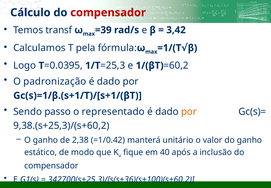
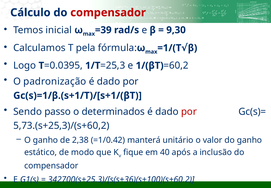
transf: transf -> inicial
3,42: 3,42 -> 9,30
representado: representado -> determinados
por at (189, 111) colour: orange -> red
9,38.(s+25,3)/(s+60,2: 9,38.(s+25,3)/(s+60,2 -> 5,73.(s+25,3)/(s+60,2
